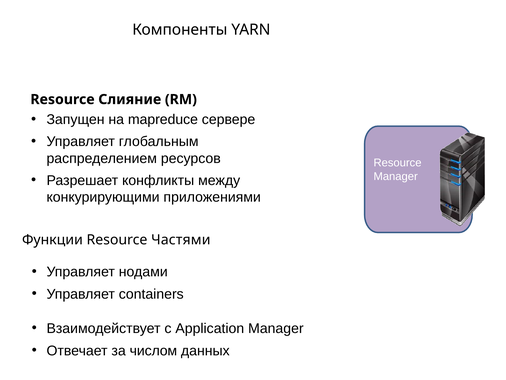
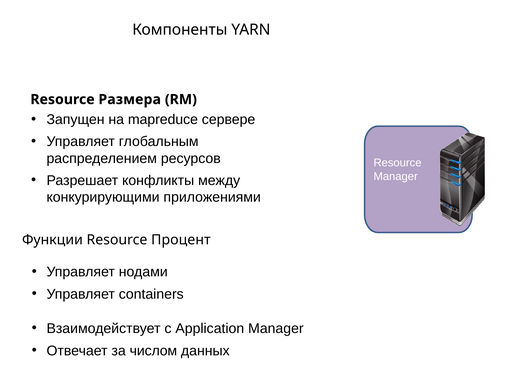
Слияние: Слияние -> Размера
Частями: Частями -> Процент
